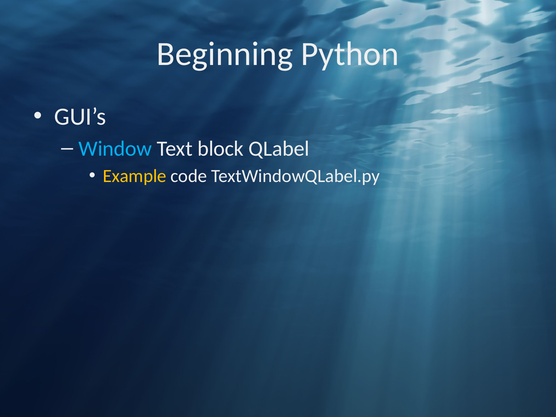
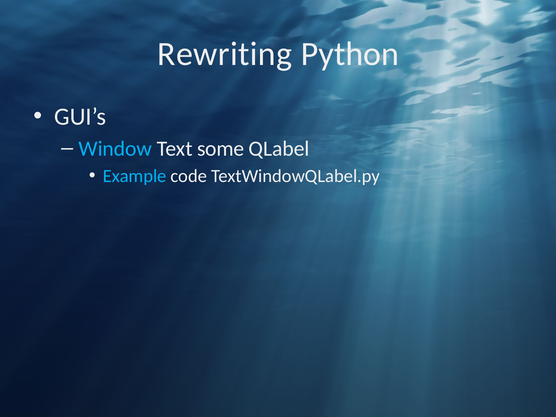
Beginning: Beginning -> Rewriting
block: block -> some
Example colour: yellow -> light blue
